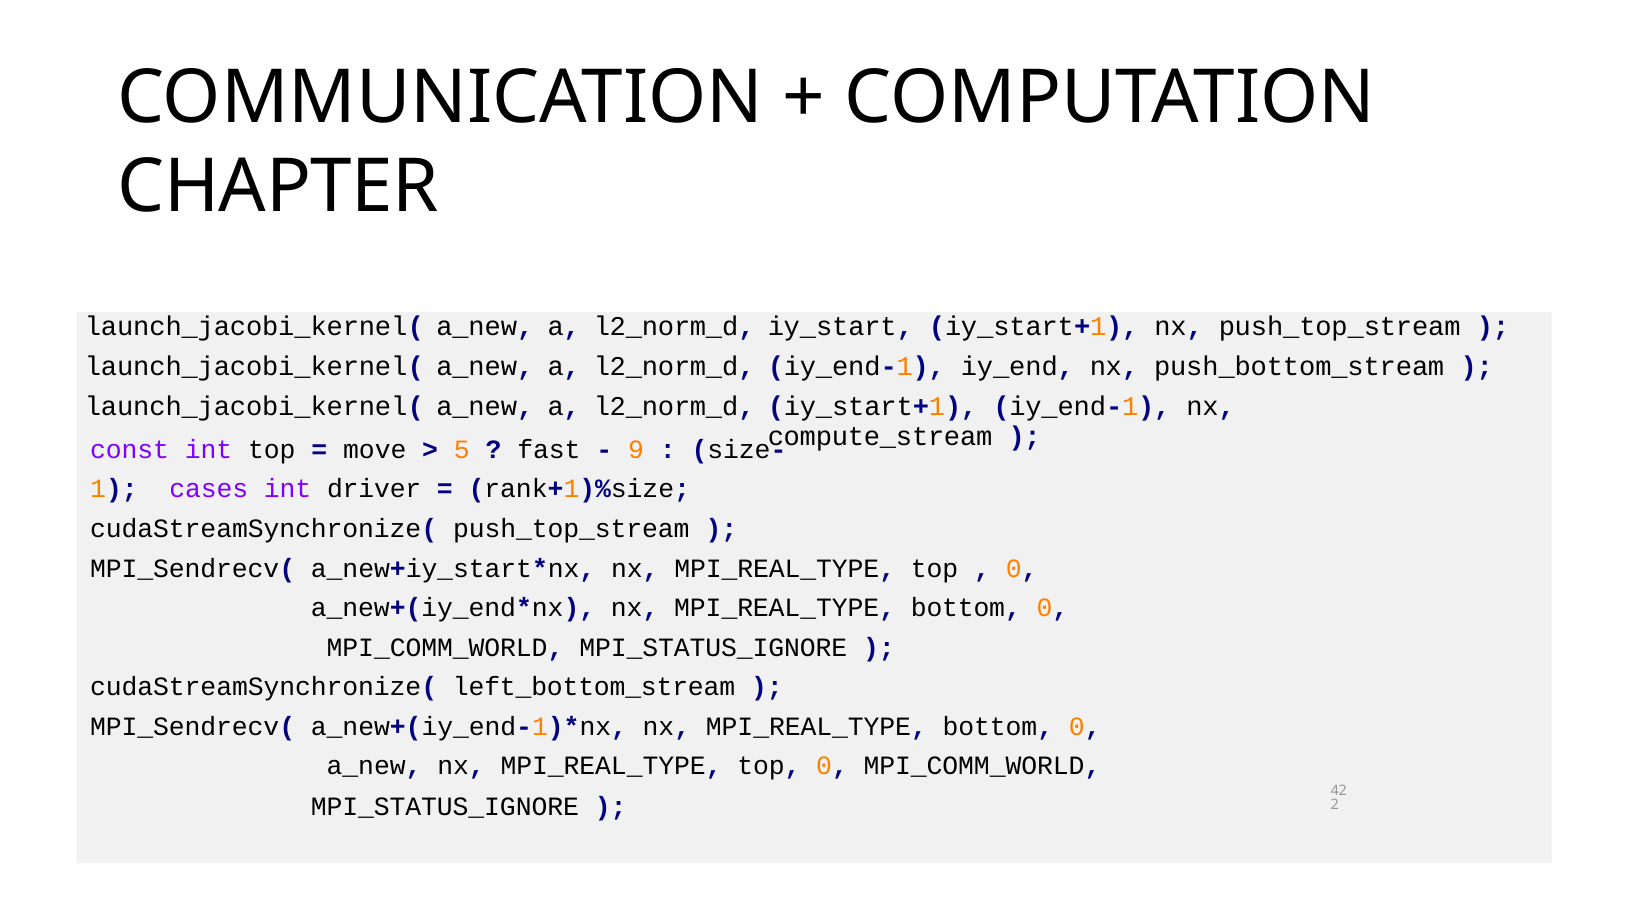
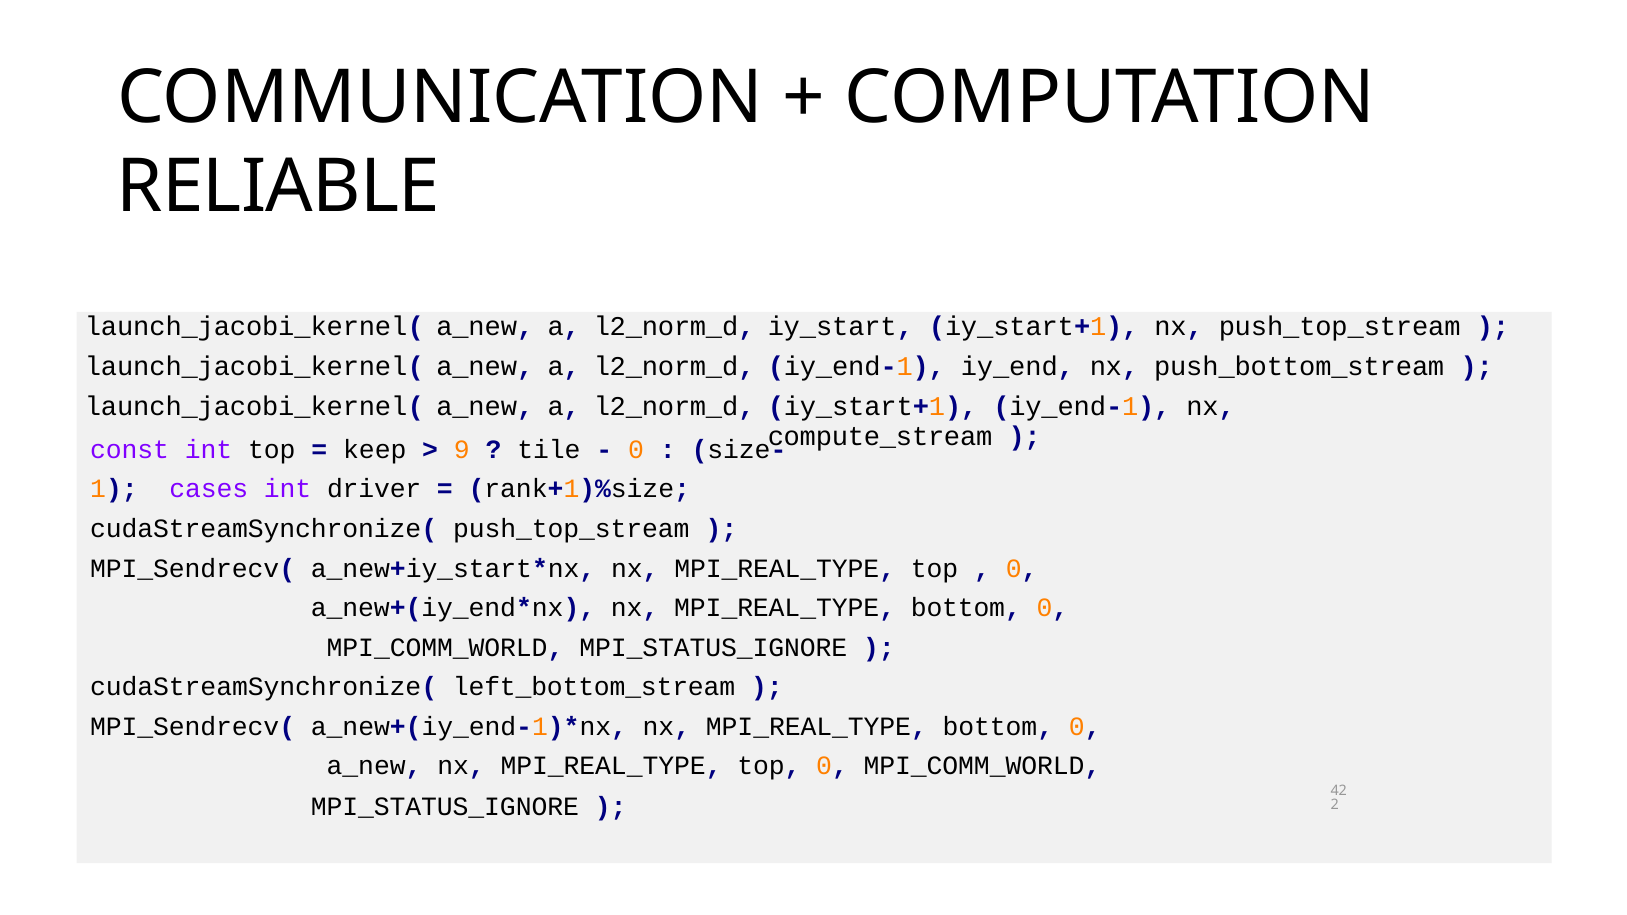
CHAPTER: CHAPTER -> RELIABLE
move: move -> keep
5: 5 -> 9
fast: fast -> tile
9 at (636, 450): 9 -> 0
